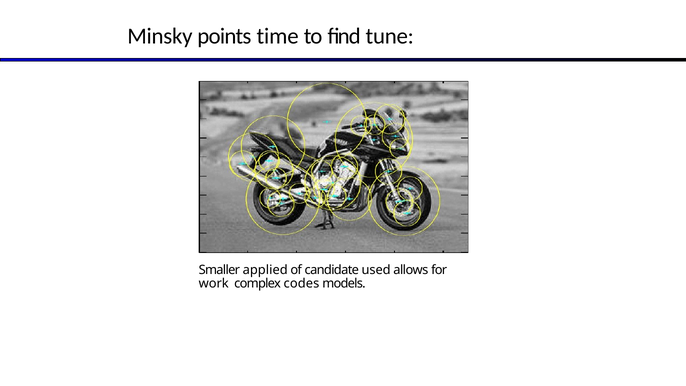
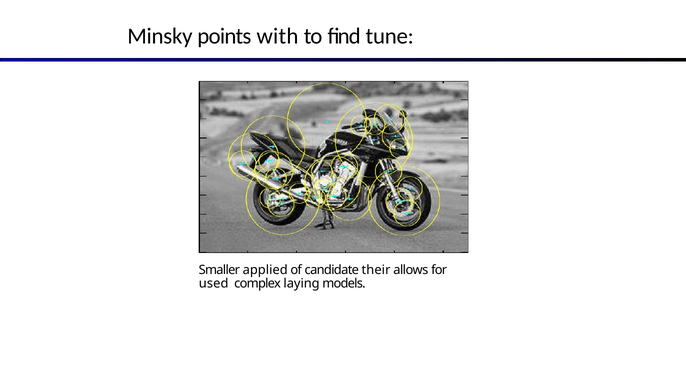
time: time -> with
used: used -> their
work: work -> used
codes: codes -> laying
